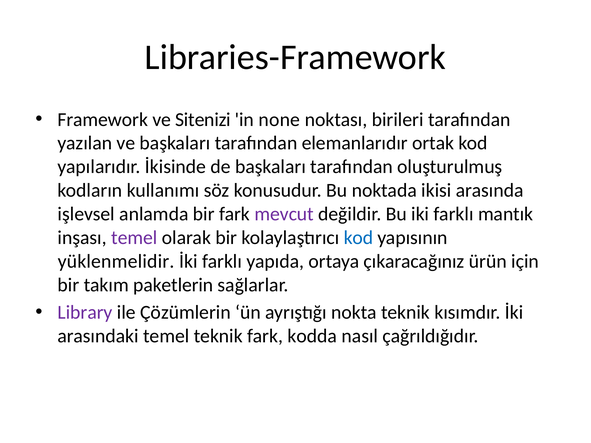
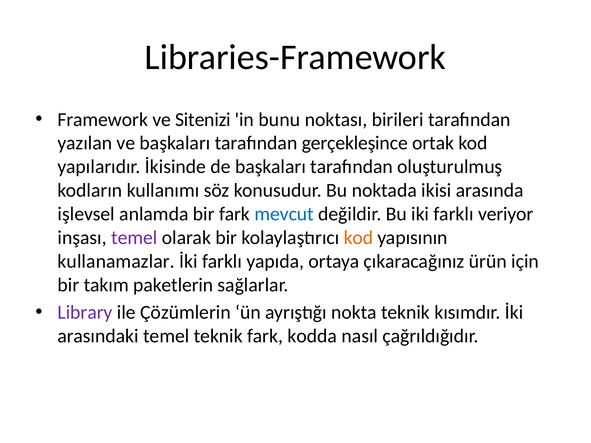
none: none -> bunu
elemanlarıdır: elemanlarıdır -> gerçekleşince
mevcut colour: purple -> blue
mantık: mantık -> veriyor
kod at (358, 238) colour: blue -> orange
yüklenmelidir: yüklenmelidir -> kullanamazlar
